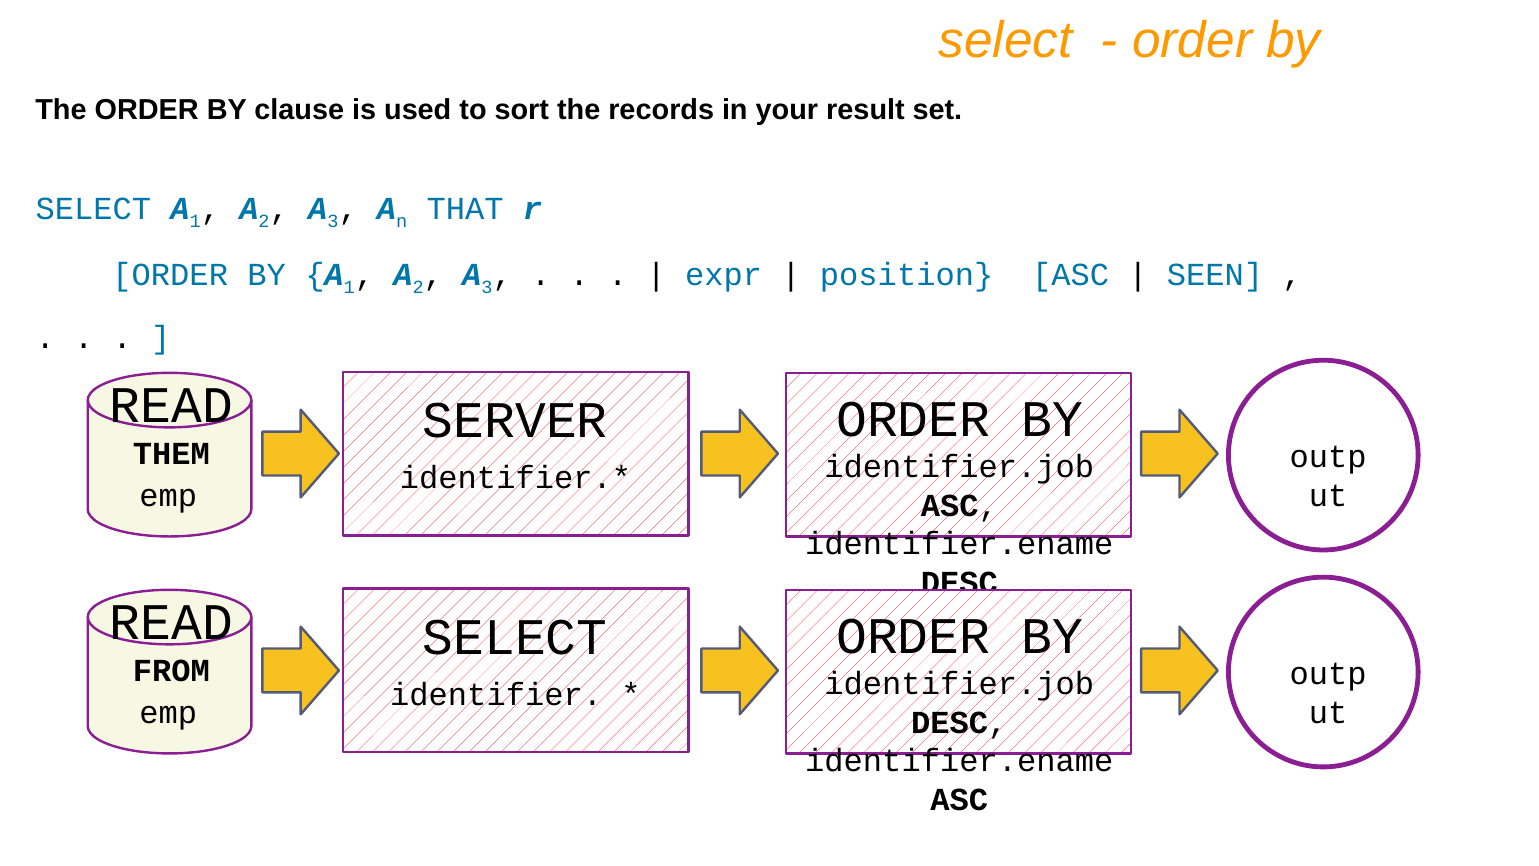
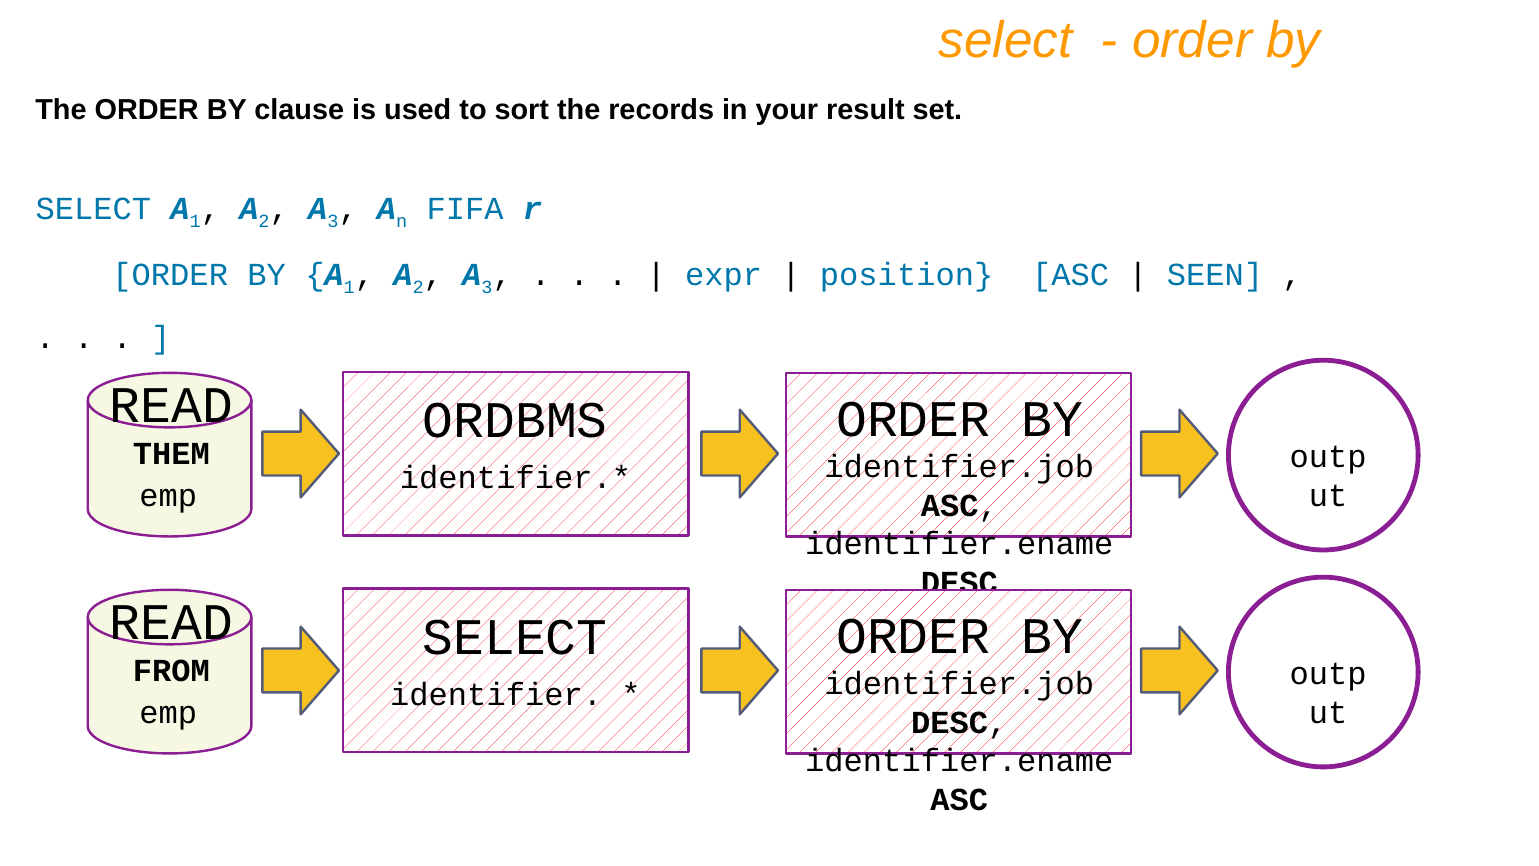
THAT: THAT -> FIFA
SERVER: SERVER -> ORDBMS
